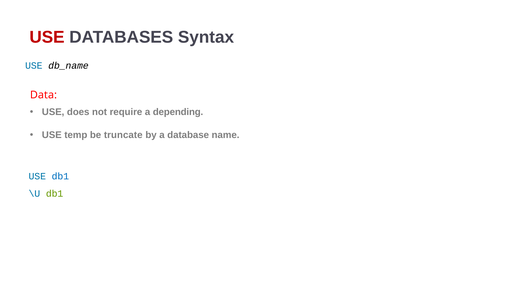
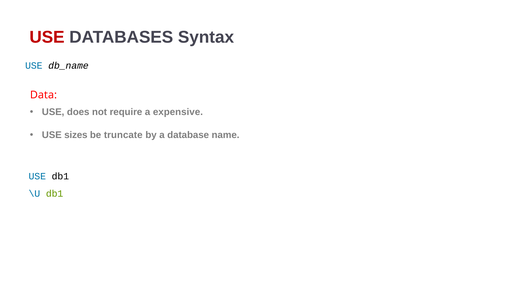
depending: depending -> expensive
temp: temp -> sizes
db1 at (60, 177) colour: blue -> black
